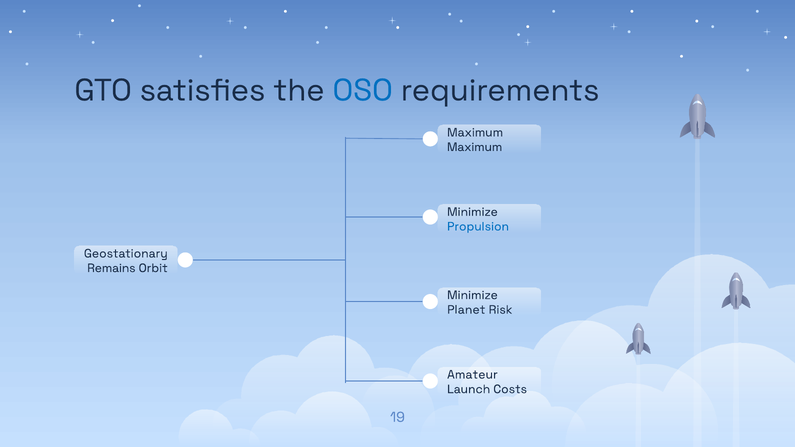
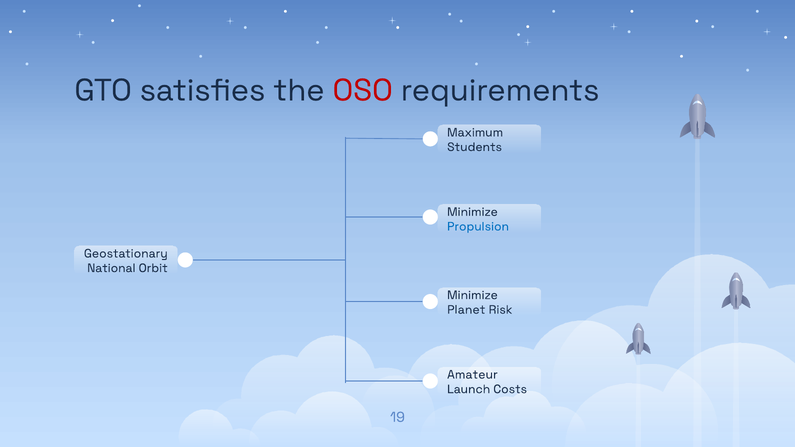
OSO colour: blue -> red
Maximum at (475, 147): Maximum -> Students
Remains: Remains -> National
